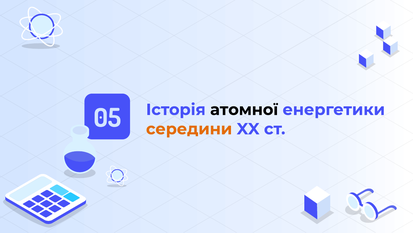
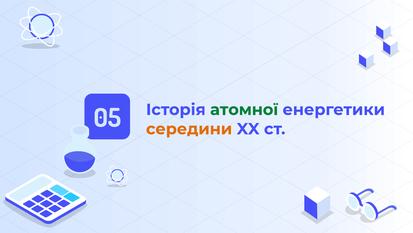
атомної colour: black -> green
